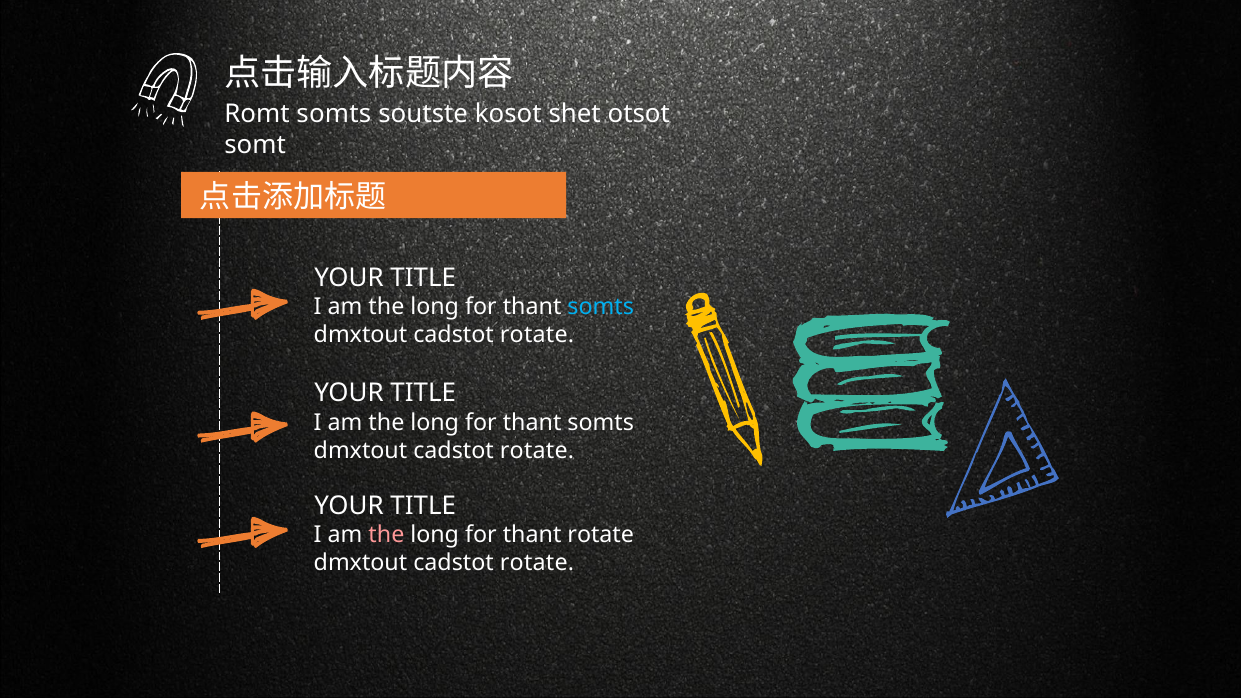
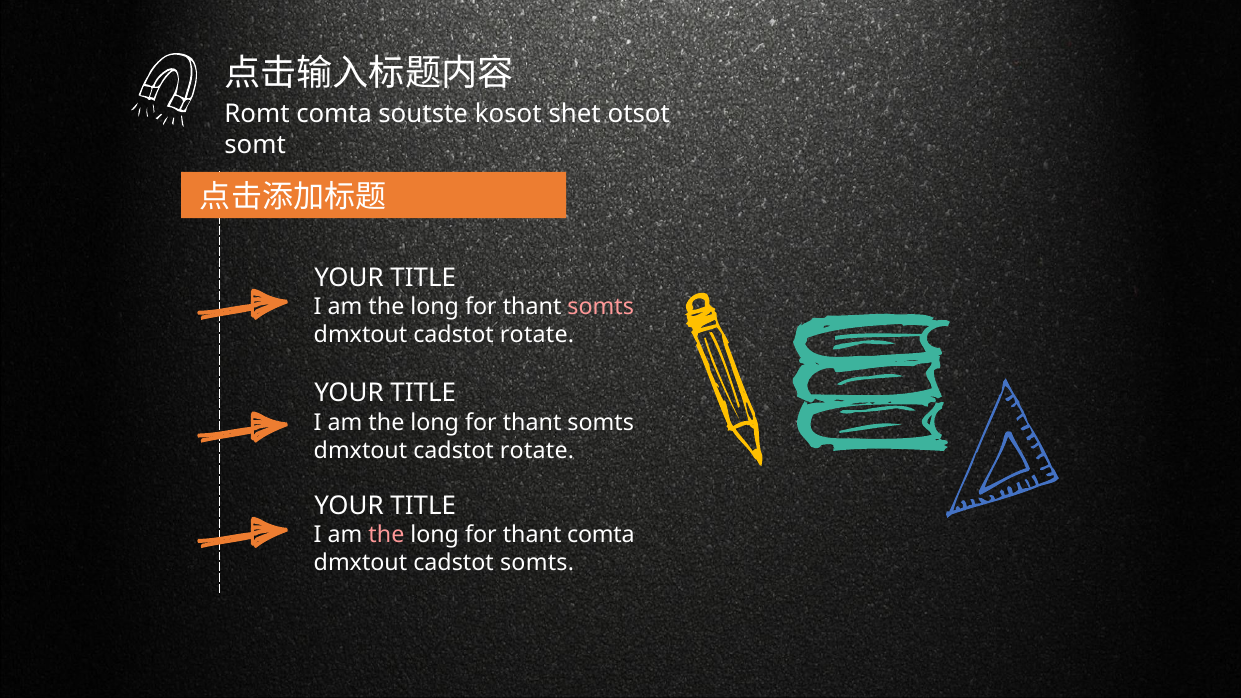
Romt somts: somts -> comta
somts at (601, 307) colour: light blue -> pink
thant rotate: rotate -> comta
rotate at (537, 563): rotate -> somts
